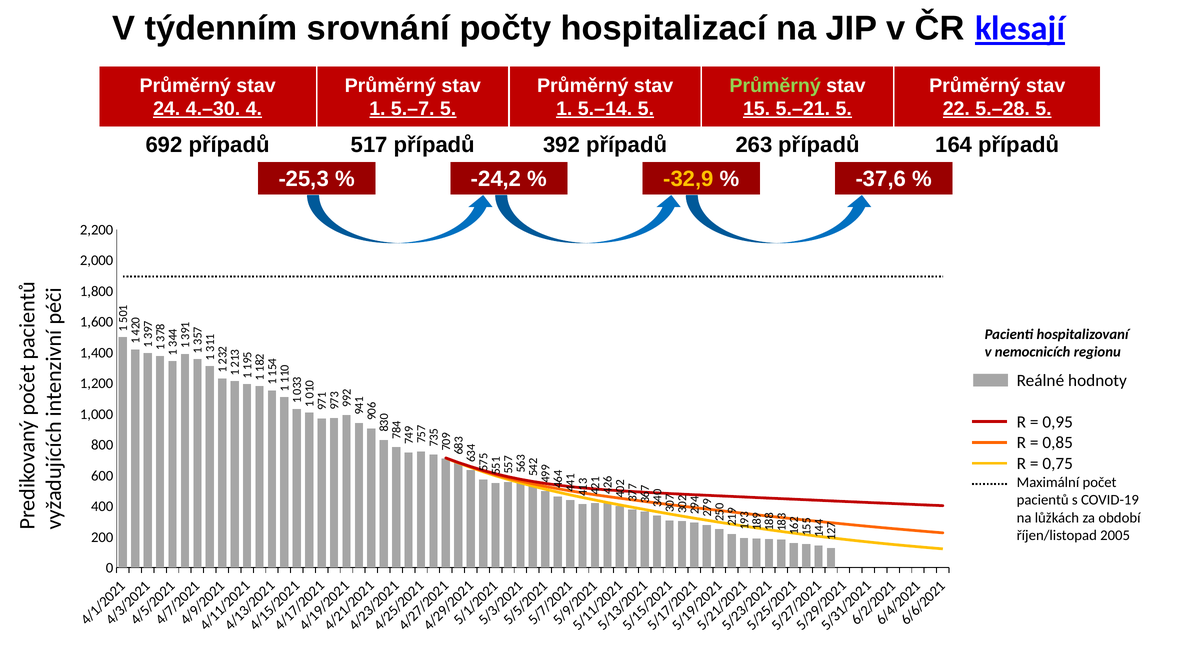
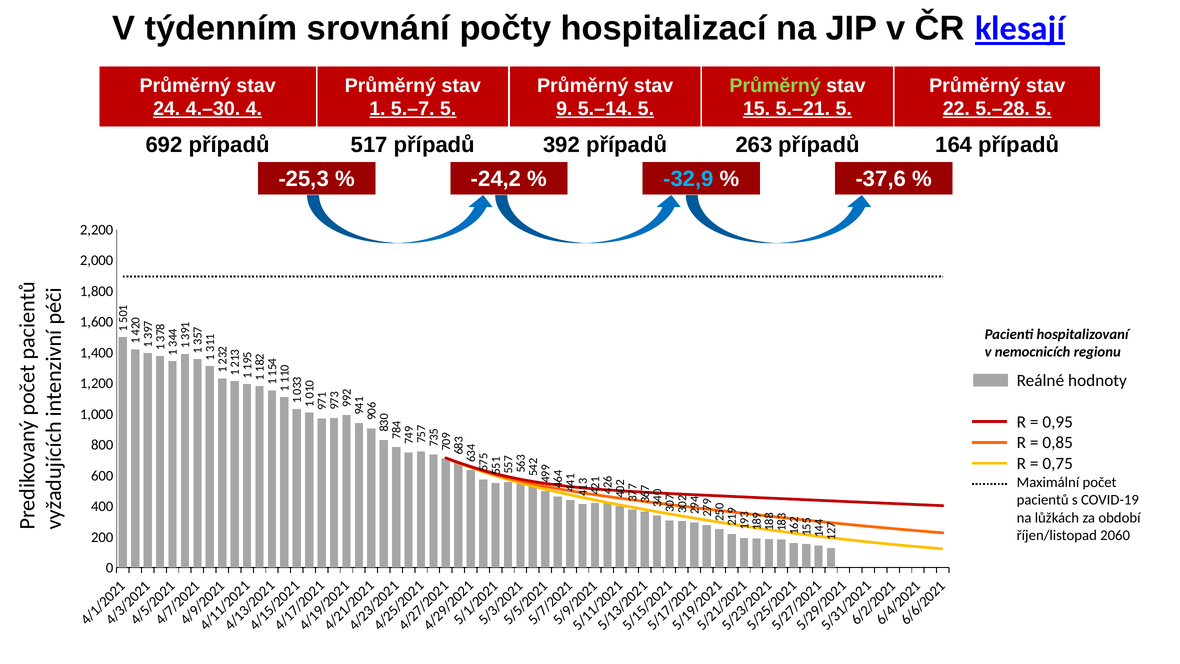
5.–7 5 1: 1 -> 9
-32,9 colour: yellow -> light blue
2005: 2005 -> 2060
